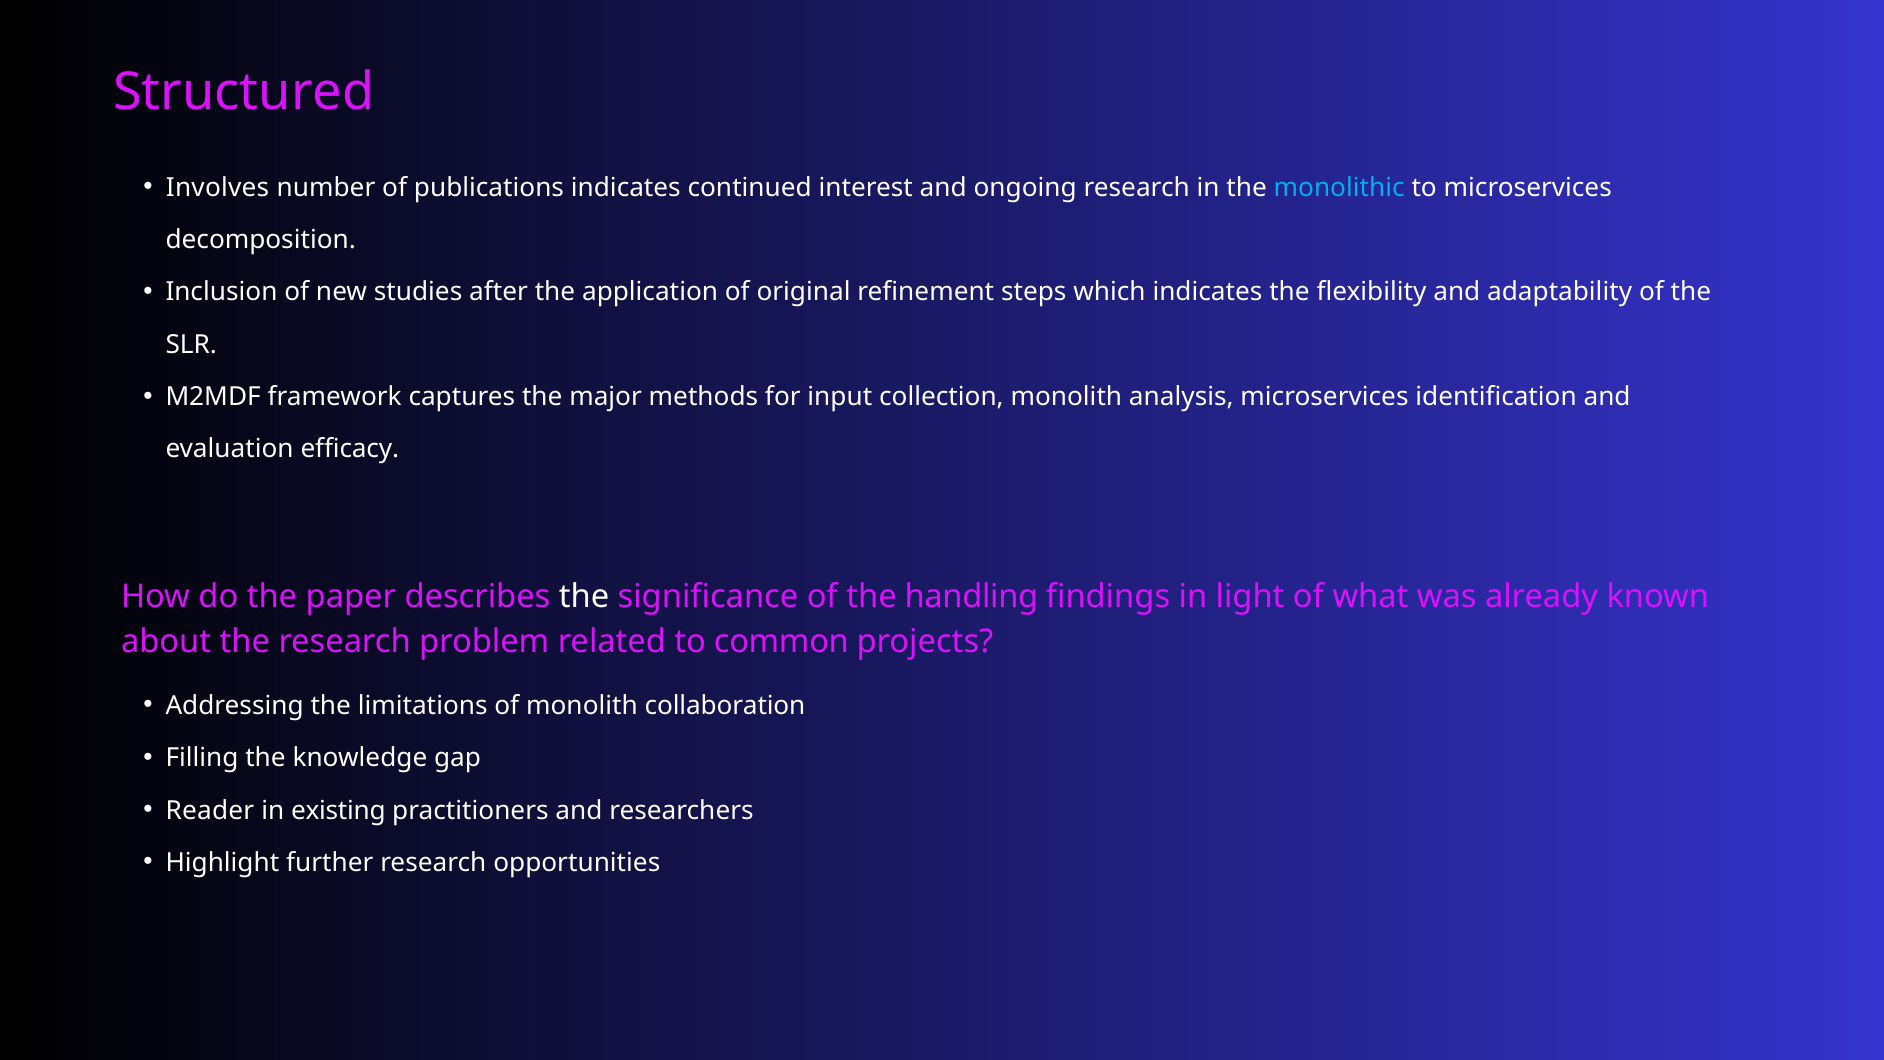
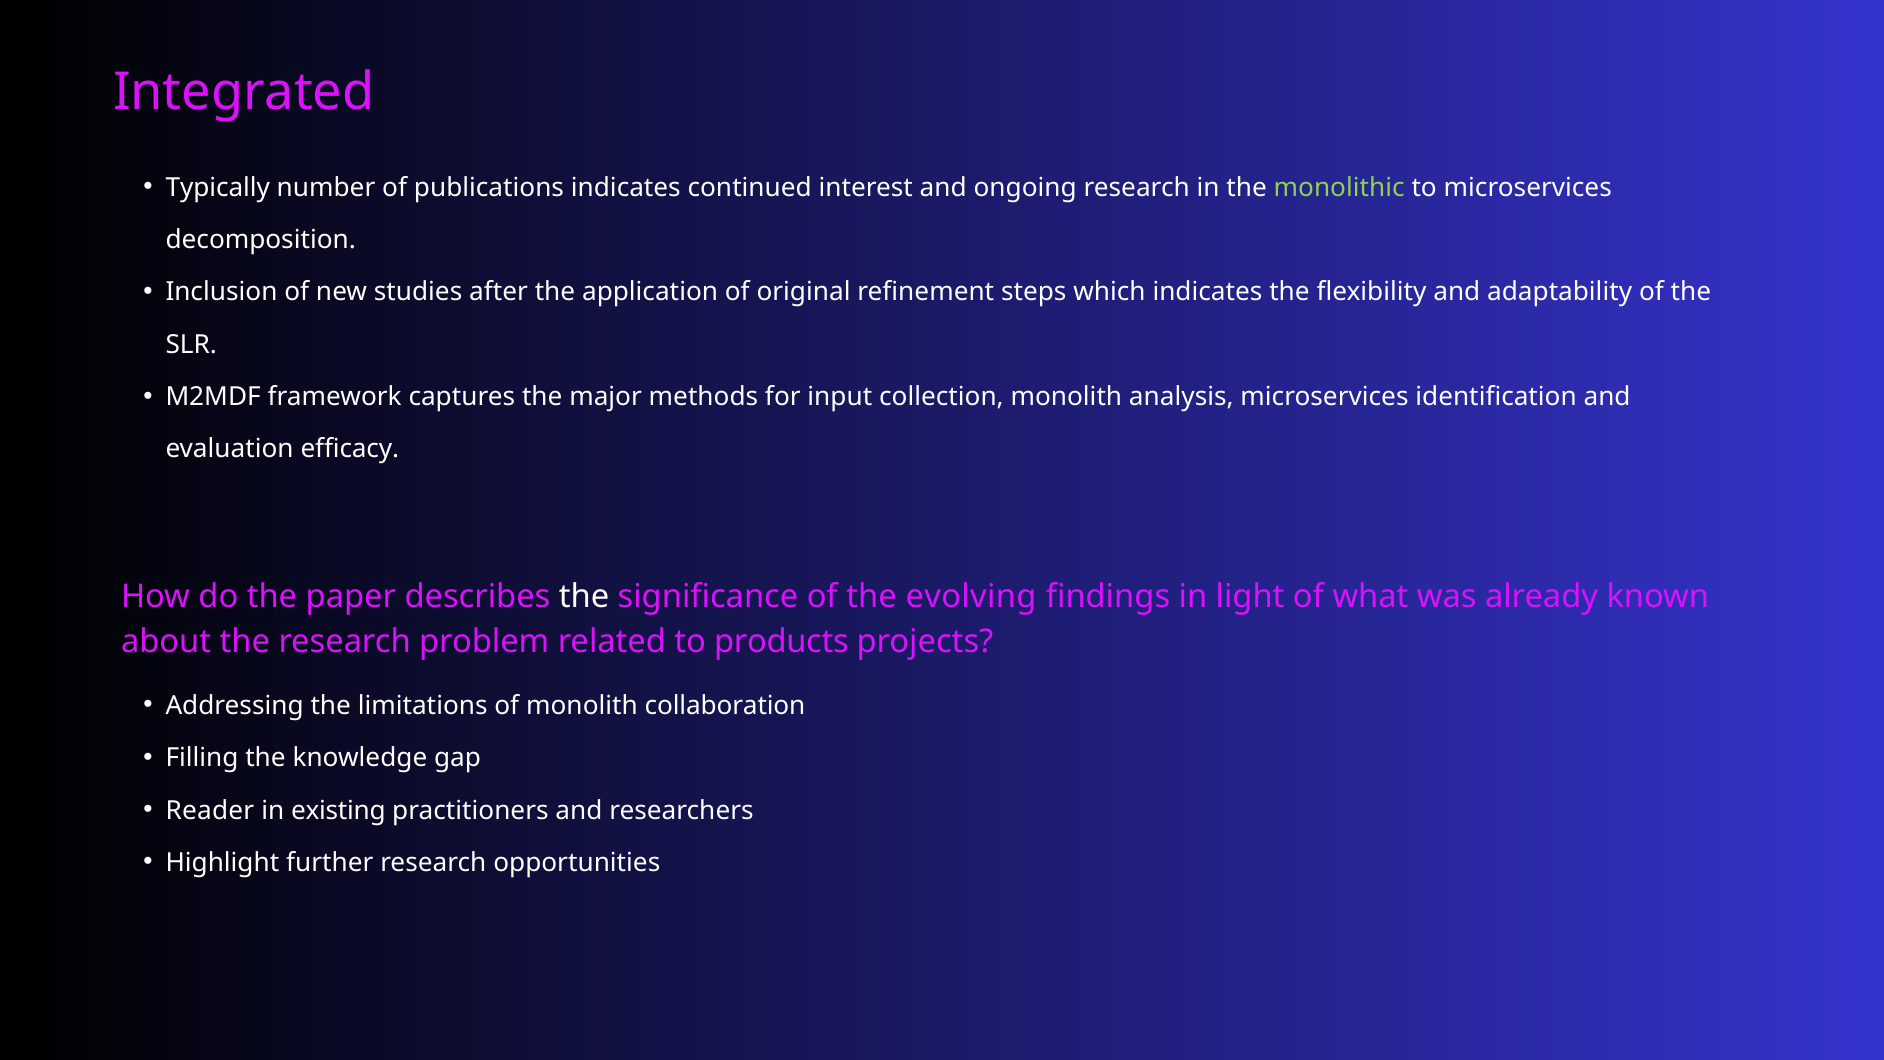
Structured: Structured -> Integrated
Involves: Involves -> Typically
monolithic colour: light blue -> light green
handling: handling -> evolving
common: common -> products
